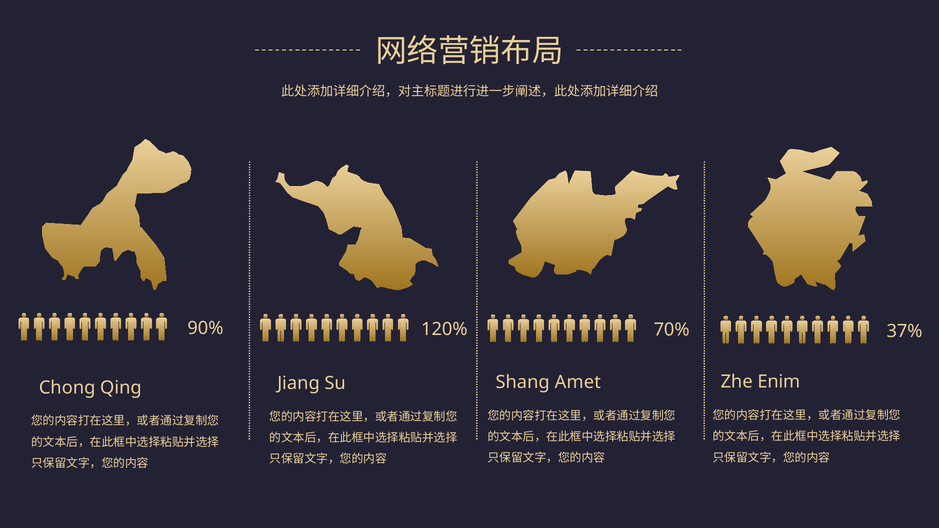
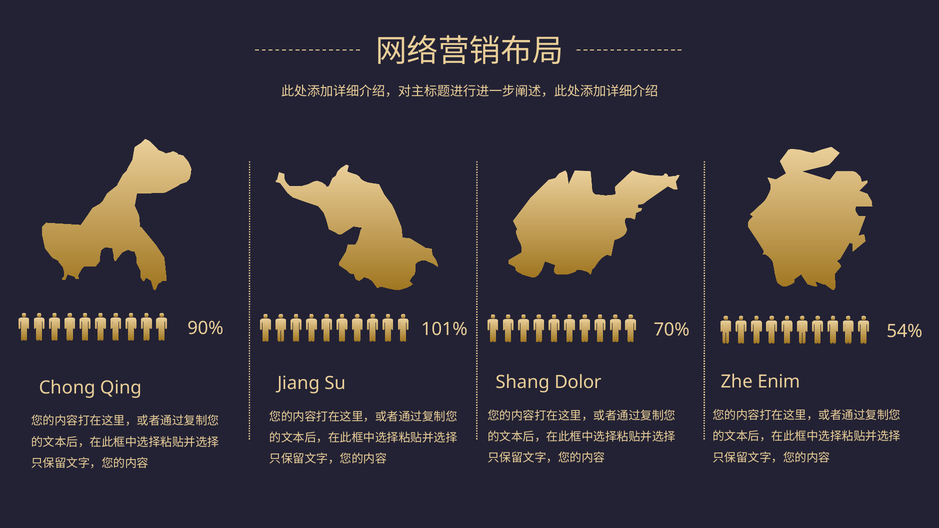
120%: 120% -> 101%
37%: 37% -> 54%
Amet: Amet -> Dolor
